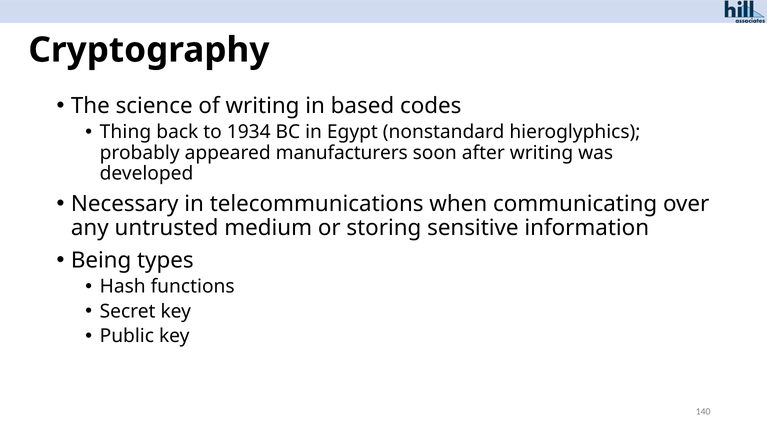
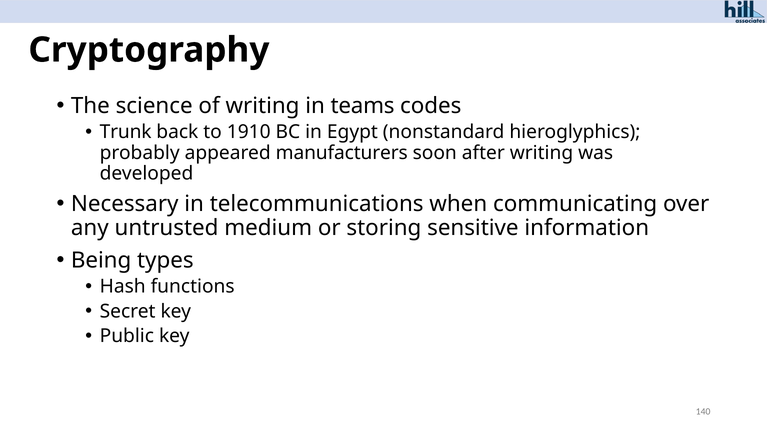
based: based -> teams
Thing: Thing -> Trunk
1934: 1934 -> 1910
